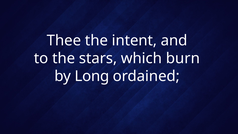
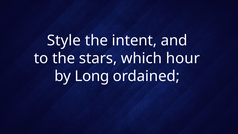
Thee: Thee -> Style
burn: burn -> hour
